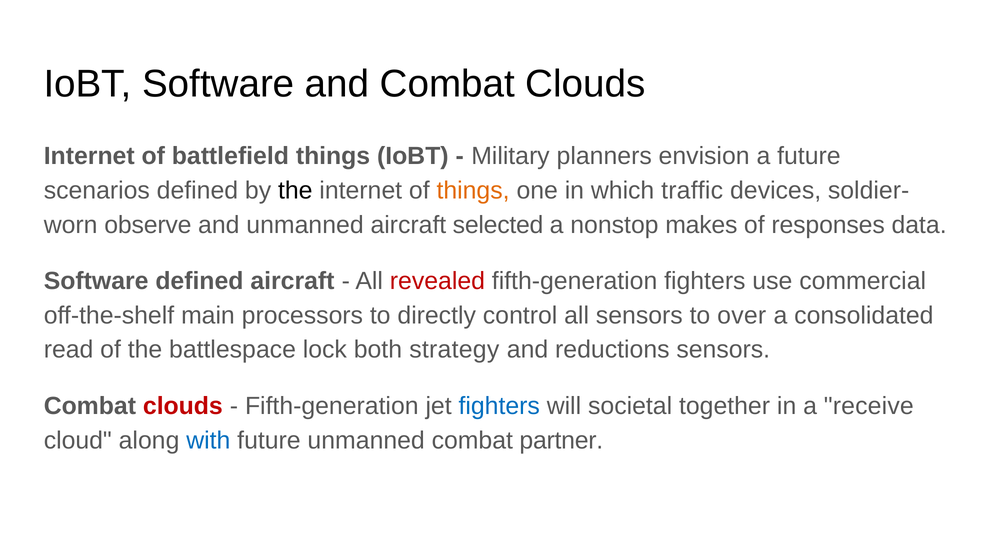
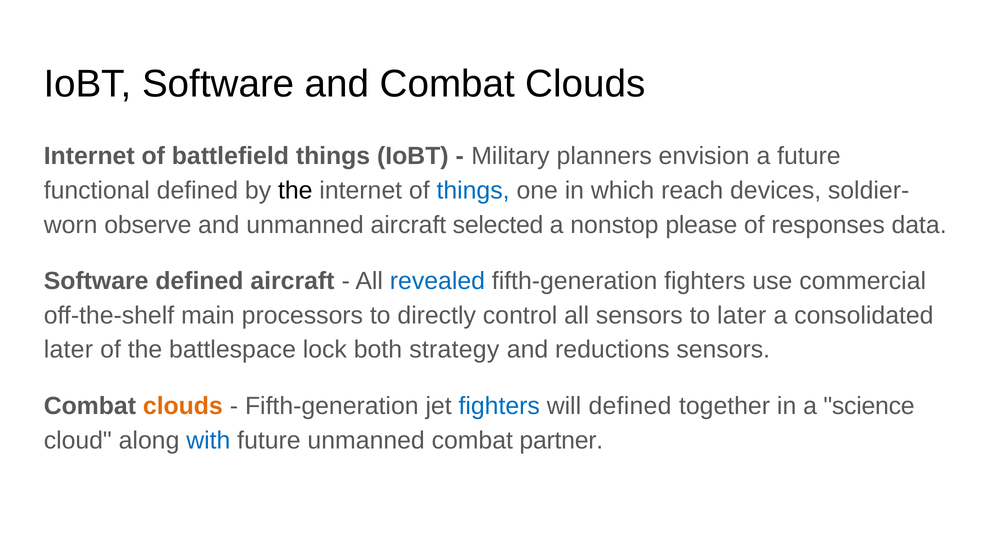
scenarios: scenarios -> functional
things at (473, 190) colour: orange -> blue
traffic: traffic -> reach
makes: makes -> please
revealed colour: red -> blue
to over: over -> later
read at (69, 349): read -> later
clouds at (183, 406) colour: red -> orange
will societal: societal -> defined
receive: receive -> science
